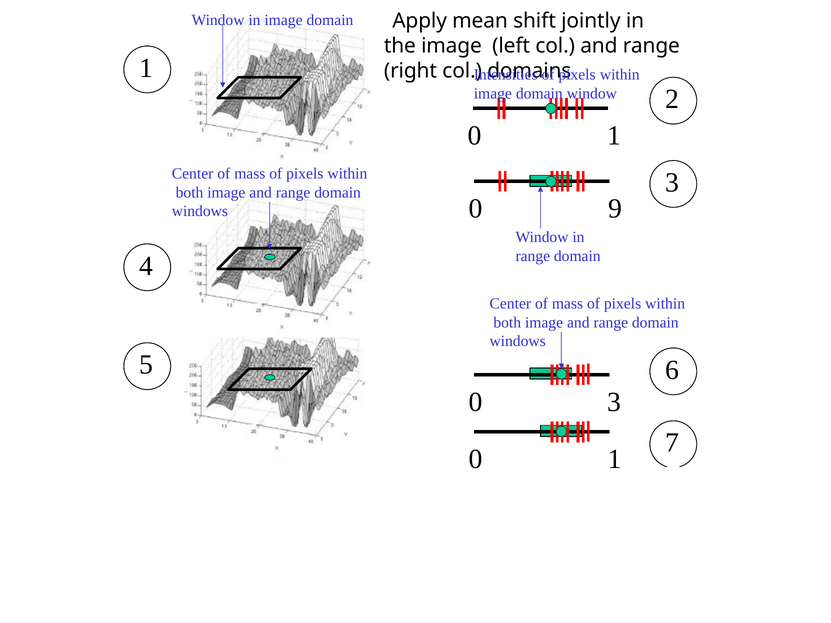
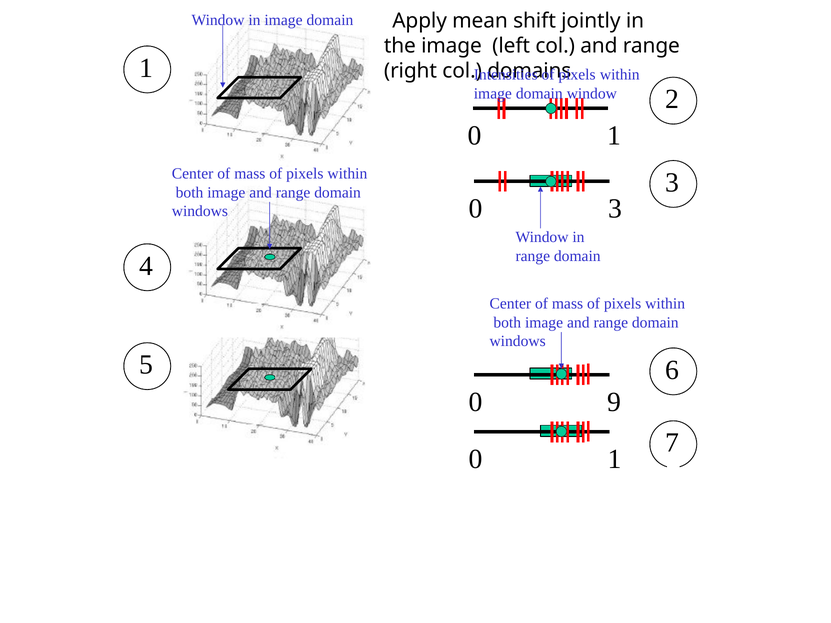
0 9: 9 -> 3
0 3: 3 -> 9
